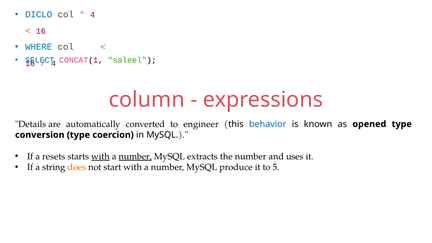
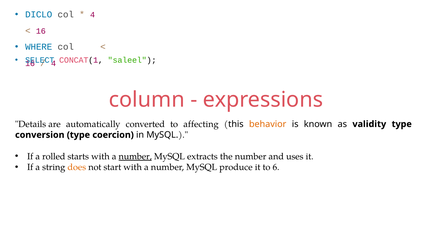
engineer: engineer -> affecting
behavior colour: blue -> orange
opened: opened -> validity
resets: resets -> rolled
with at (100, 156) underline: present -> none
5: 5 -> 6
